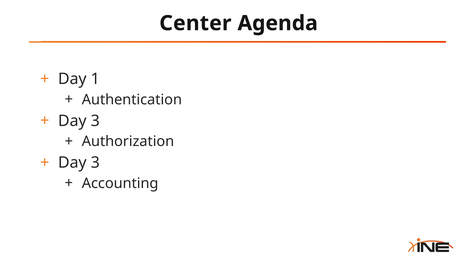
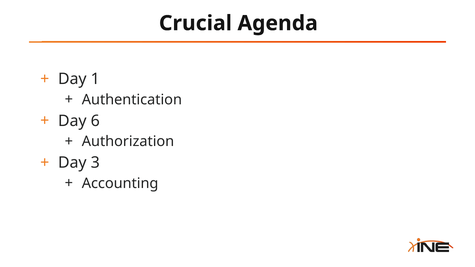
Center: Center -> Crucial
3 at (95, 121): 3 -> 6
